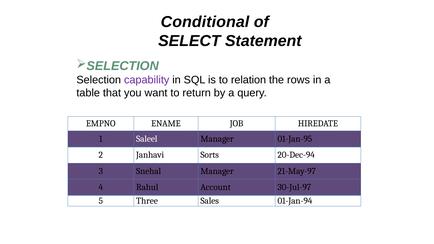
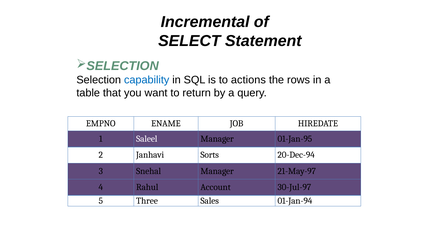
Conditional: Conditional -> Incremental
capability colour: purple -> blue
relation: relation -> actions
